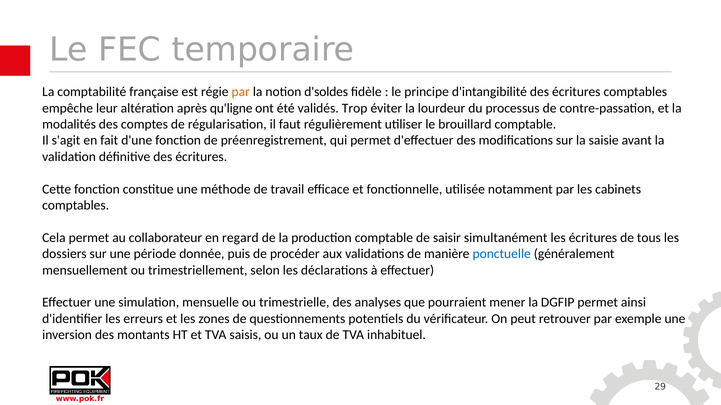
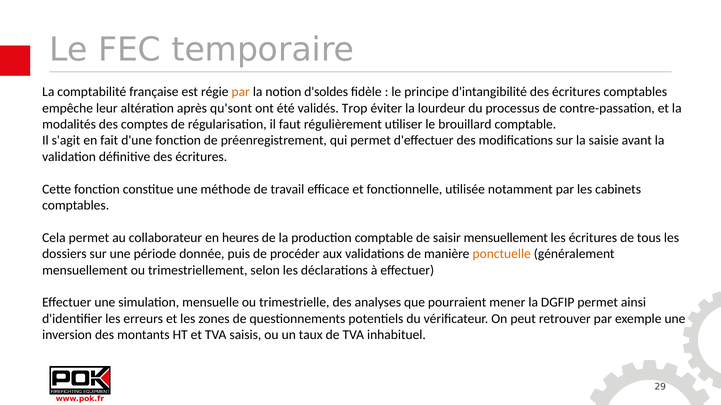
qu'ligne: qu'ligne -> qu'sont
regard: regard -> heures
saisir simultanément: simultanément -> mensuellement
ponctuelle colour: blue -> orange
